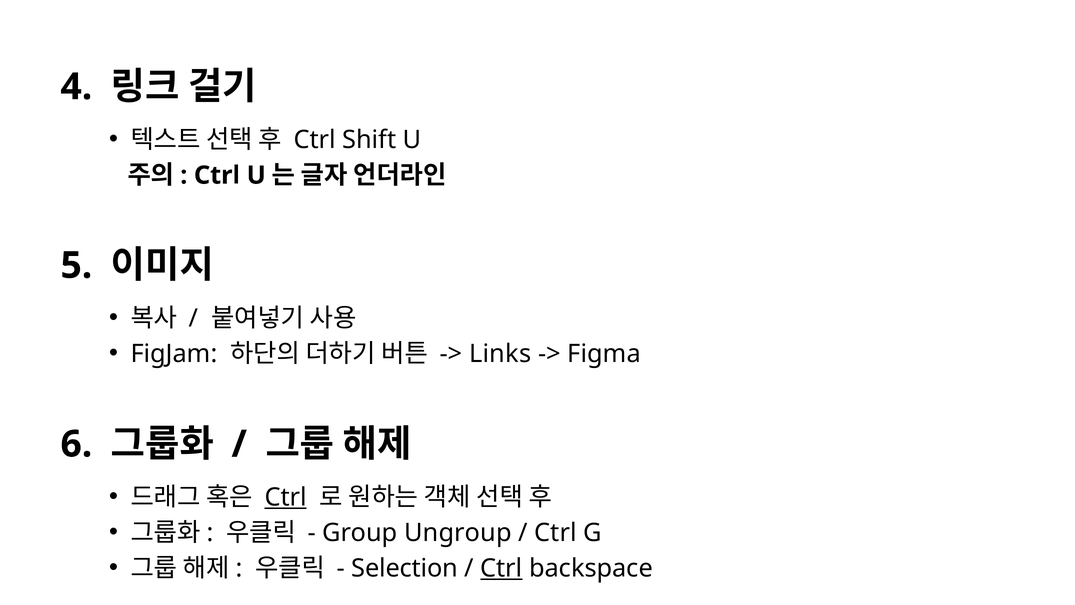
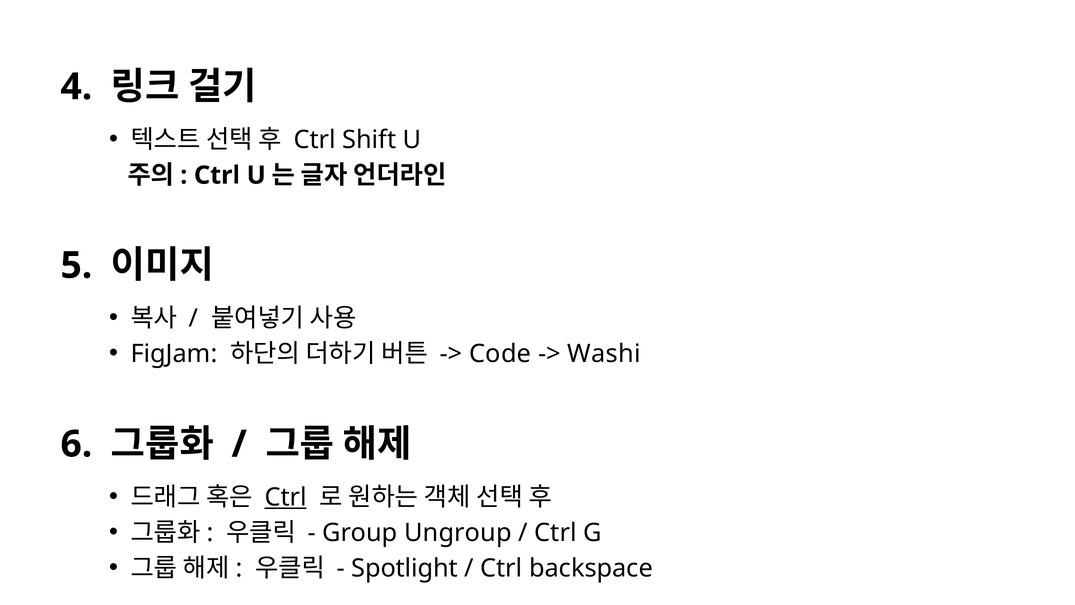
Links: Links -> Code
Figma: Figma -> Washi
Selection: Selection -> Spotlight
Ctrl at (501, 568) underline: present -> none
